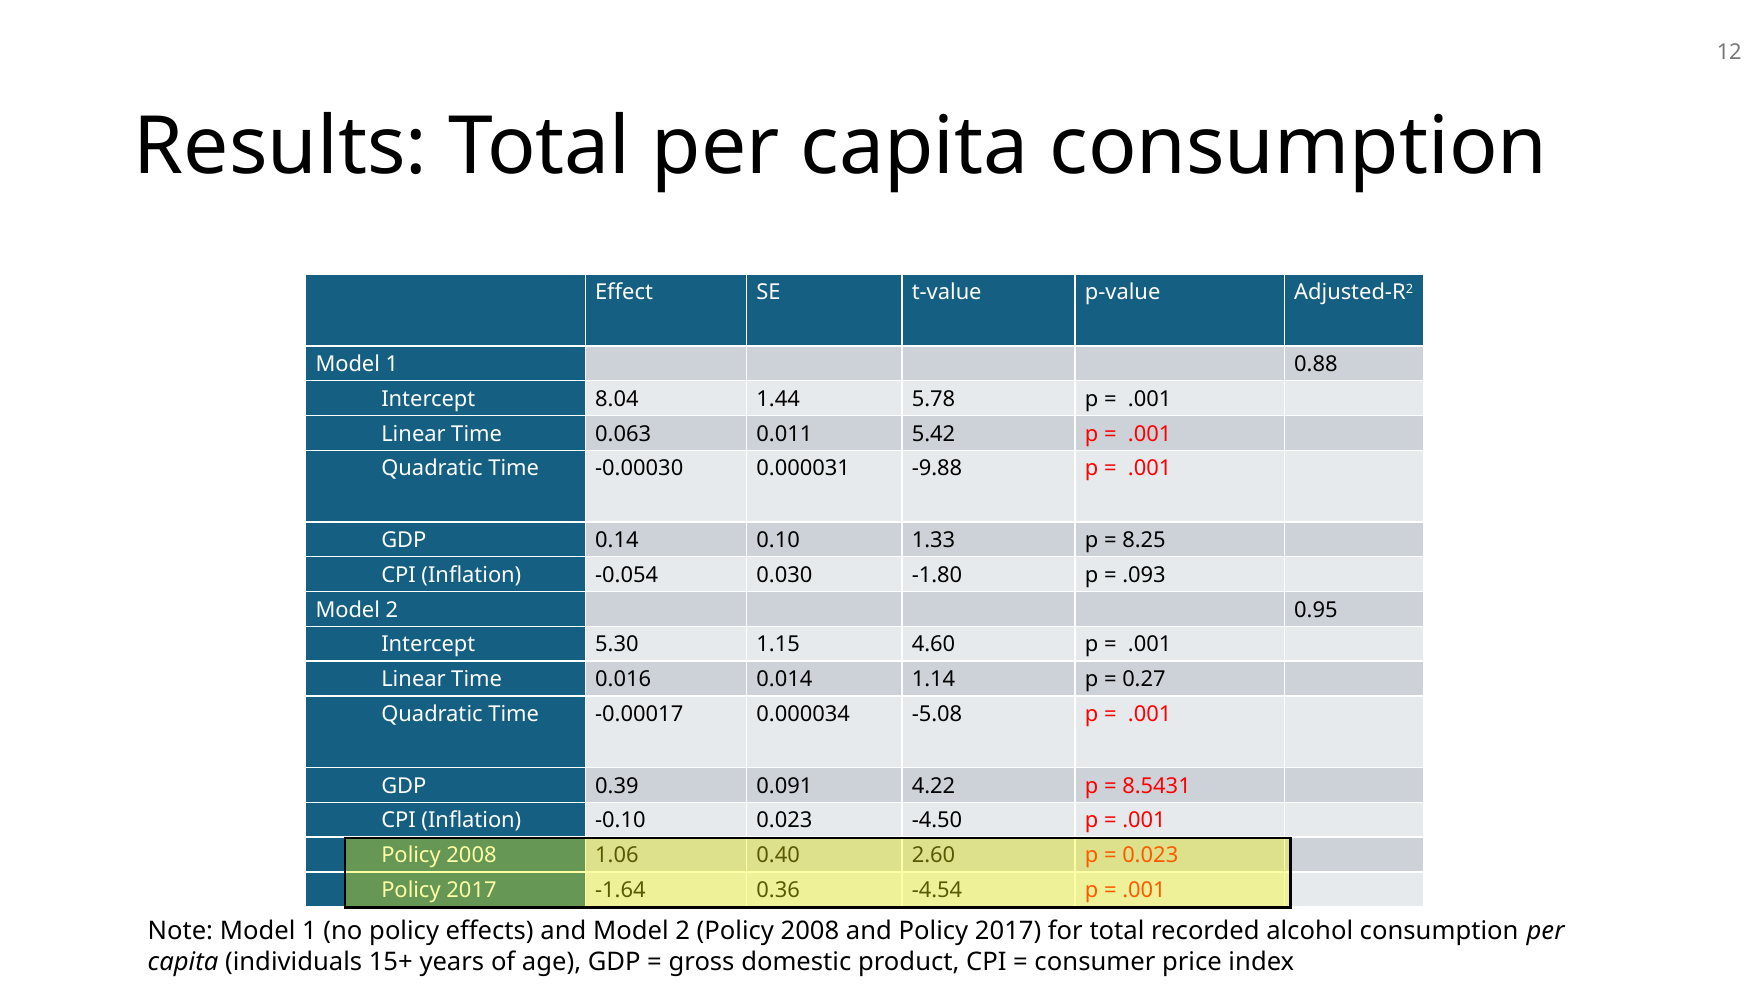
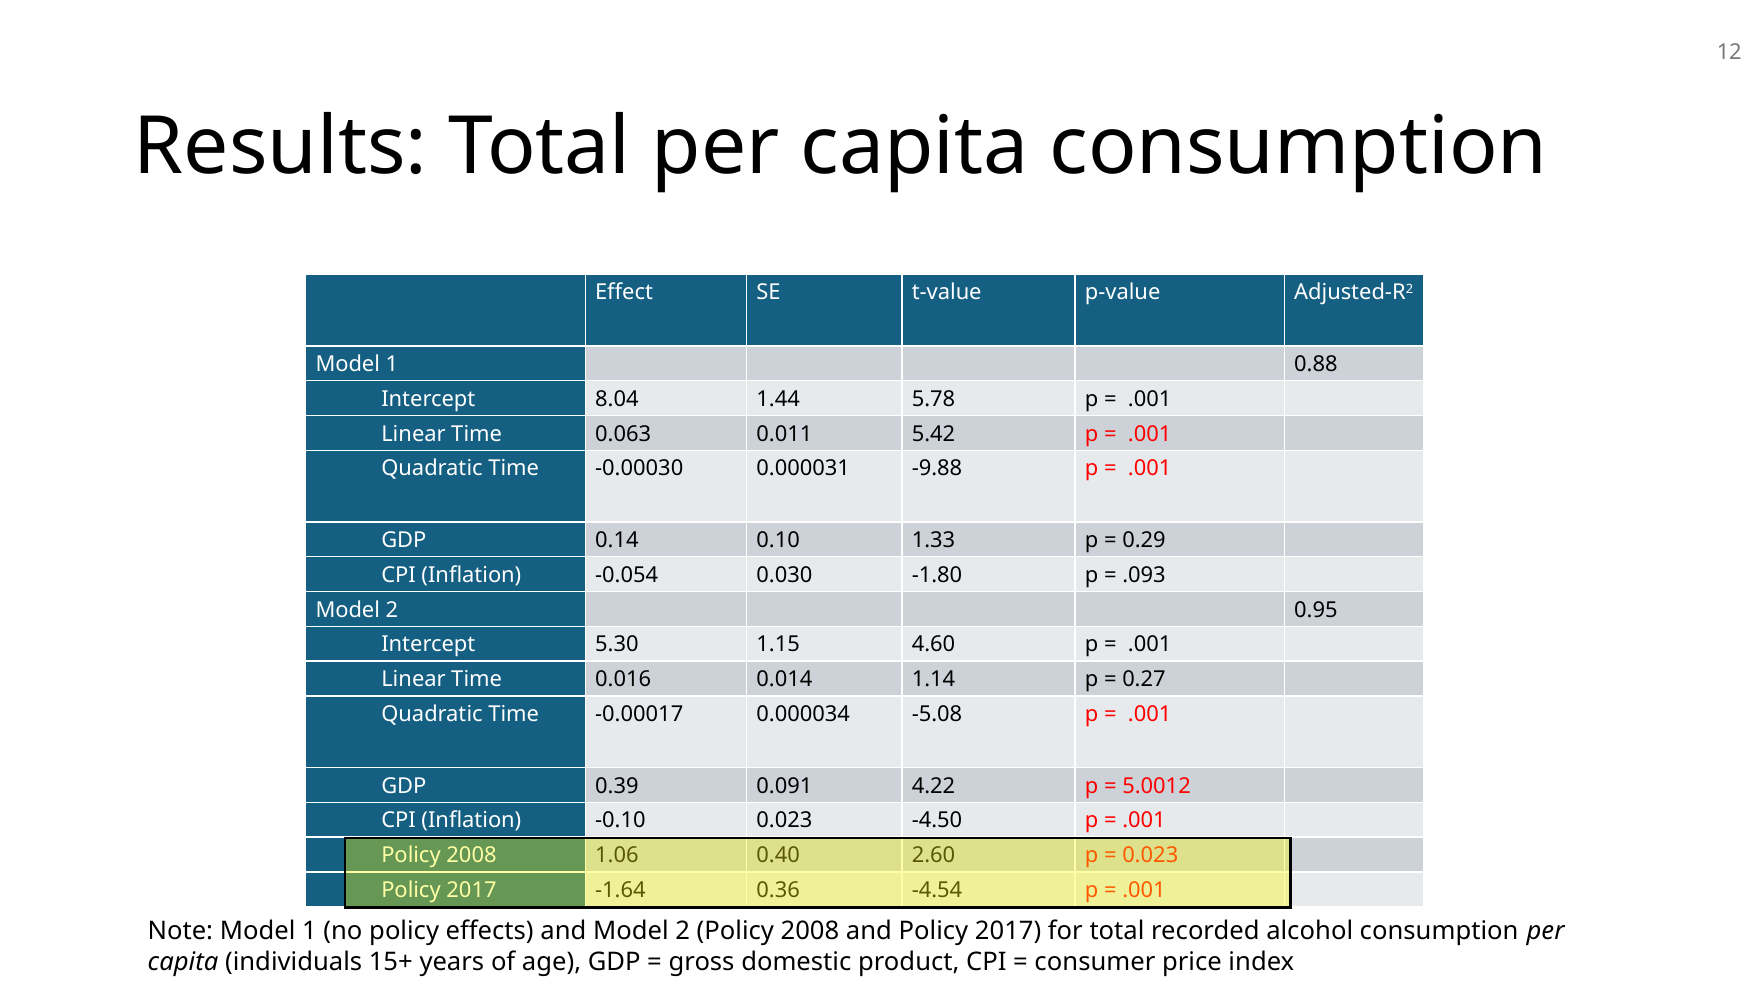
8.25: 8.25 -> 0.29
8.5431: 8.5431 -> 5.0012
